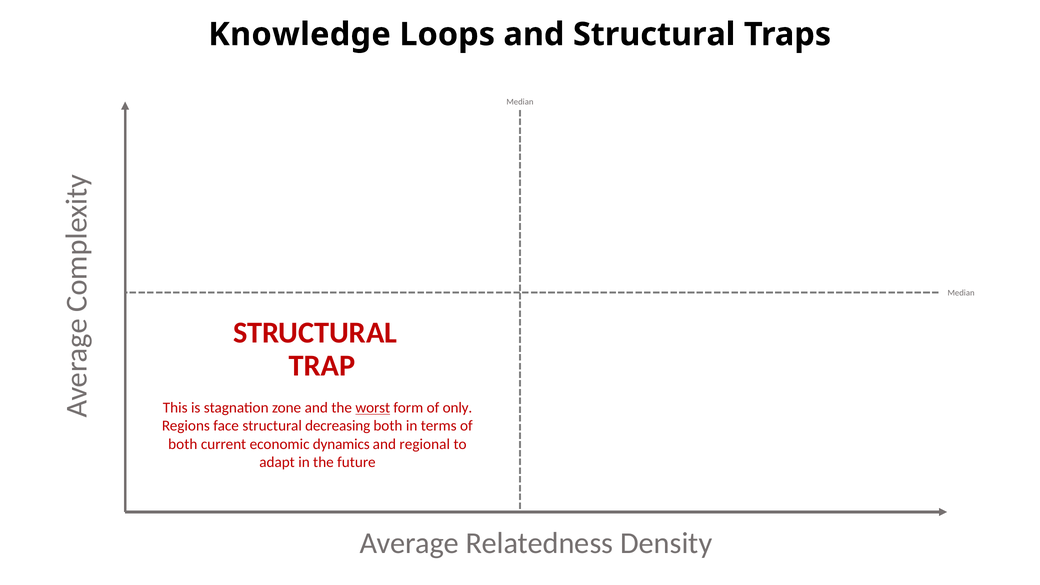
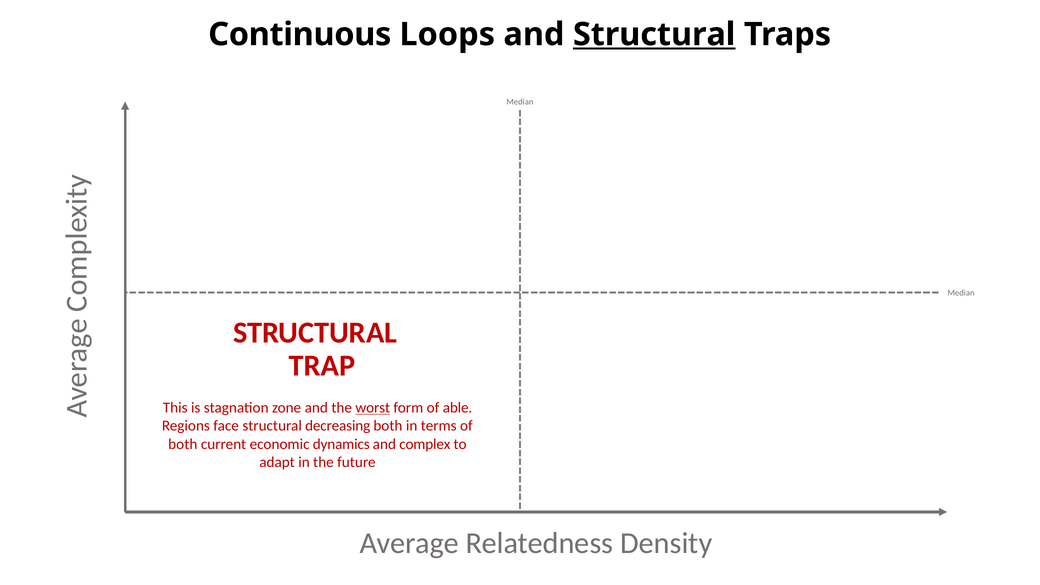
Knowledge: Knowledge -> Continuous
Structural at (654, 34) underline: none -> present
only: only -> able
regional: regional -> complex
